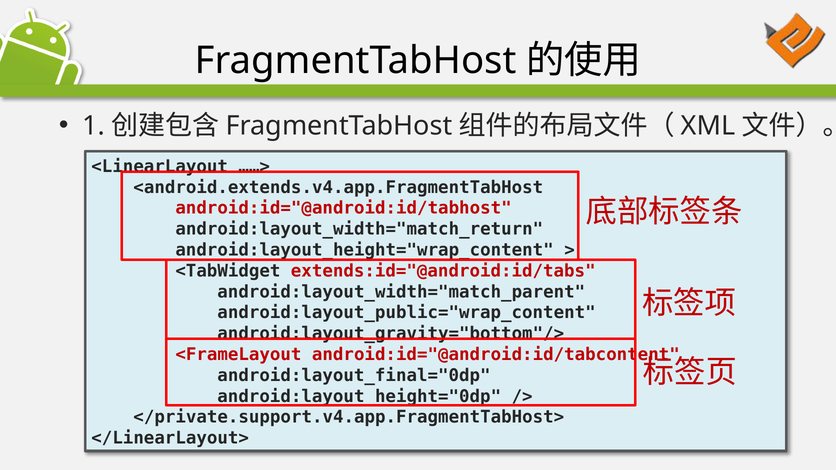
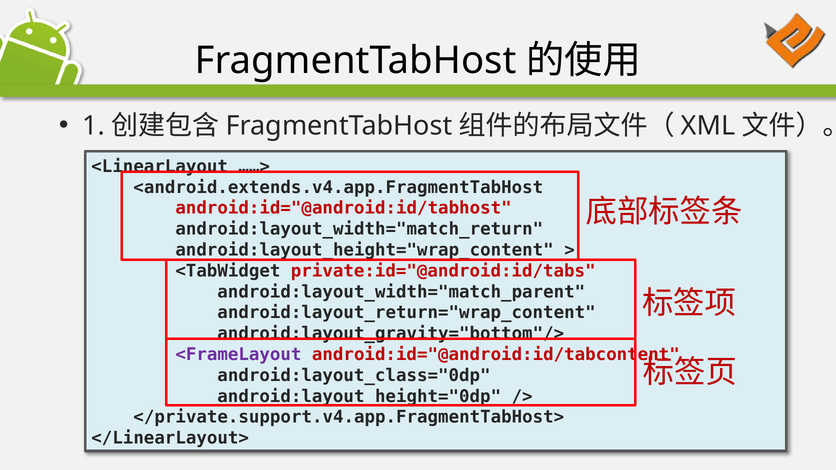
extends:id="@android:id/tabs: extends:id="@android:id/tabs -> private:id="@android:id/tabs
android:layout_public="wrap_content: android:layout_public="wrap_content -> android:layout_return="wrap_content
<FrameLayout colour: red -> purple
android:layout_final="0dp: android:layout_final="0dp -> android:layout_class="0dp
